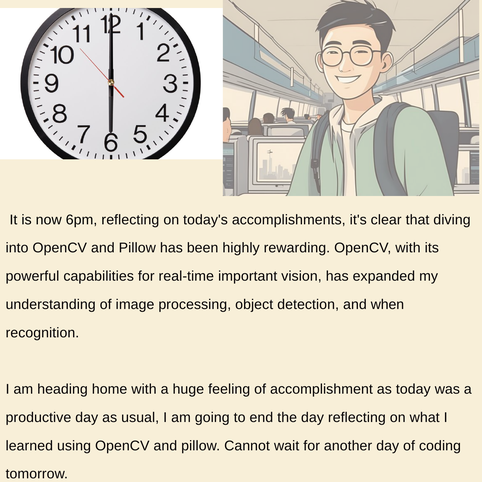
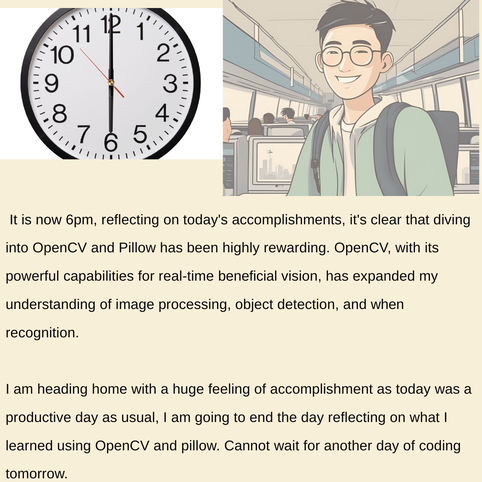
important: important -> beneficial
